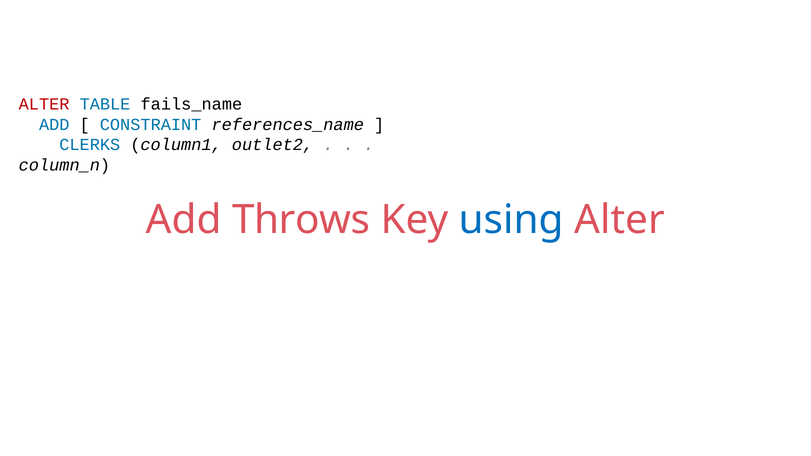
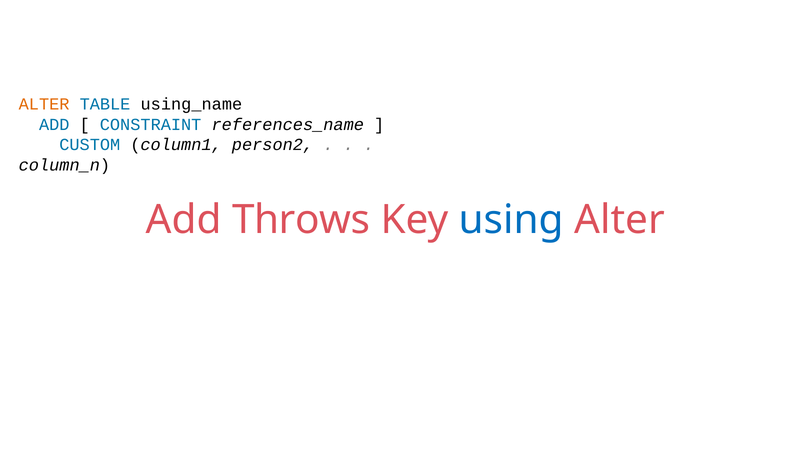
ALTER at (44, 104) colour: red -> orange
fails_name: fails_name -> using_name
CLERKS: CLERKS -> CUSTOM
outlet2: outlet2 -> person2
